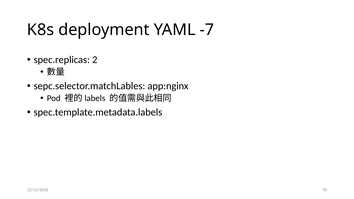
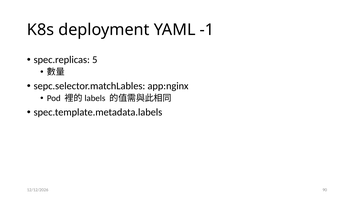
-7: -7 -> -1
2: 2 -> 5
